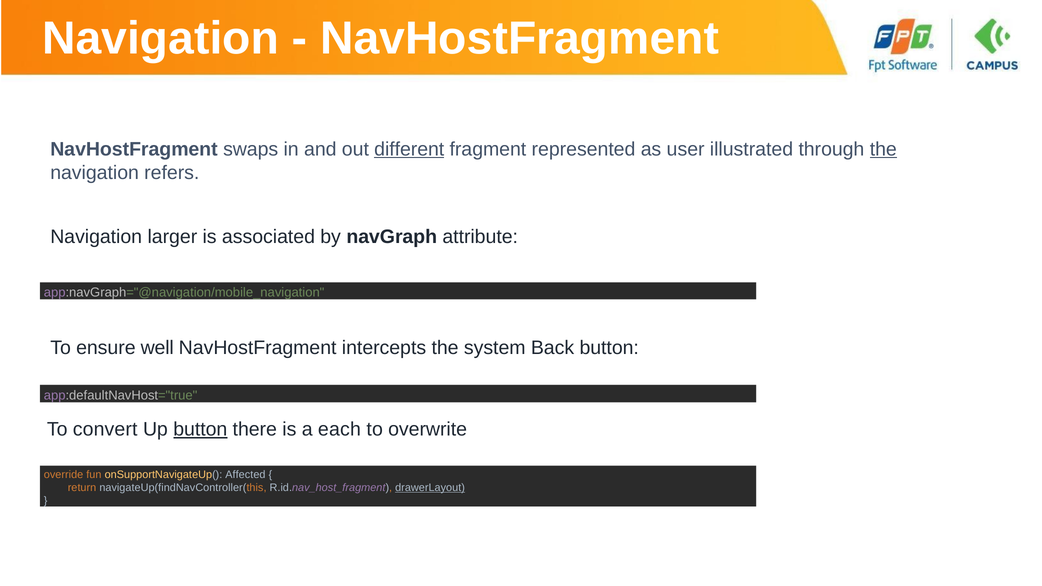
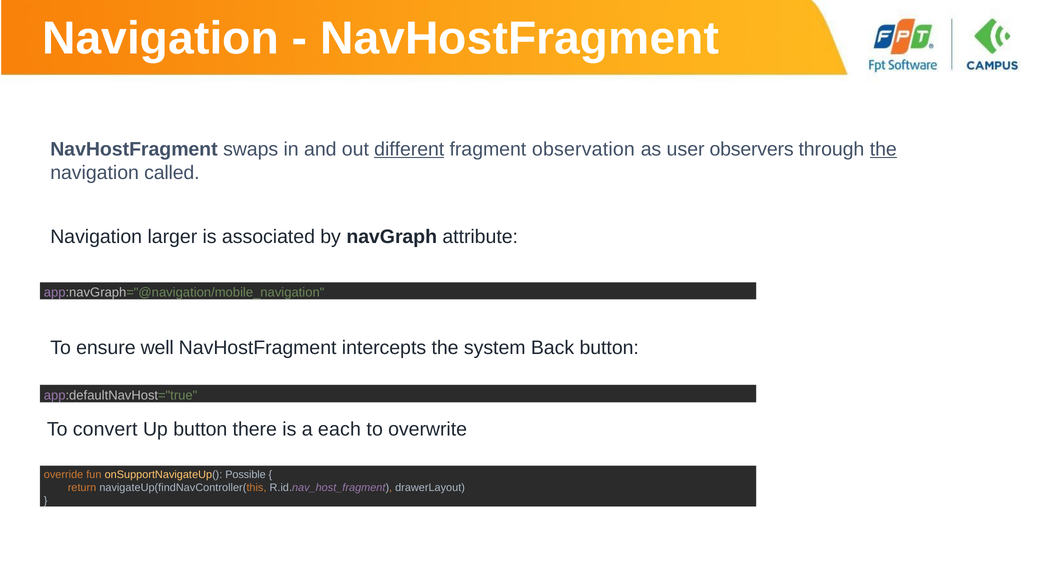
represented: represented -> observation
illustrated: illustrated -> observers
refers: refers -> called
button at (200, 429) underline: present -> none
Affected: Affected -> Possible
drawerLayout underline: present -> none
